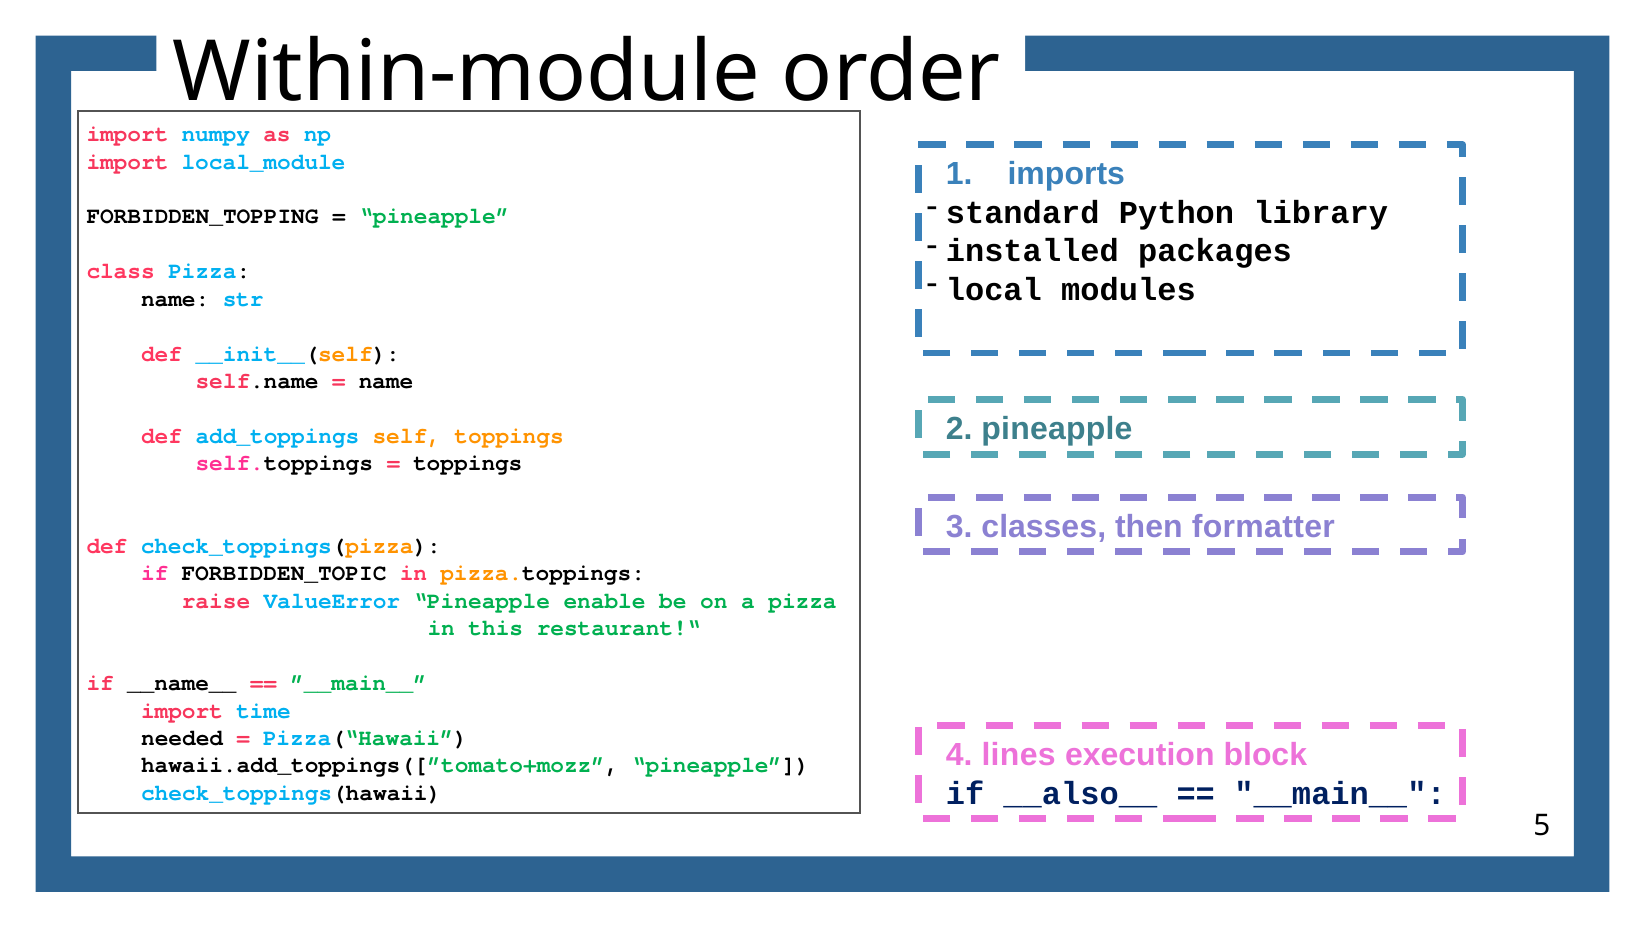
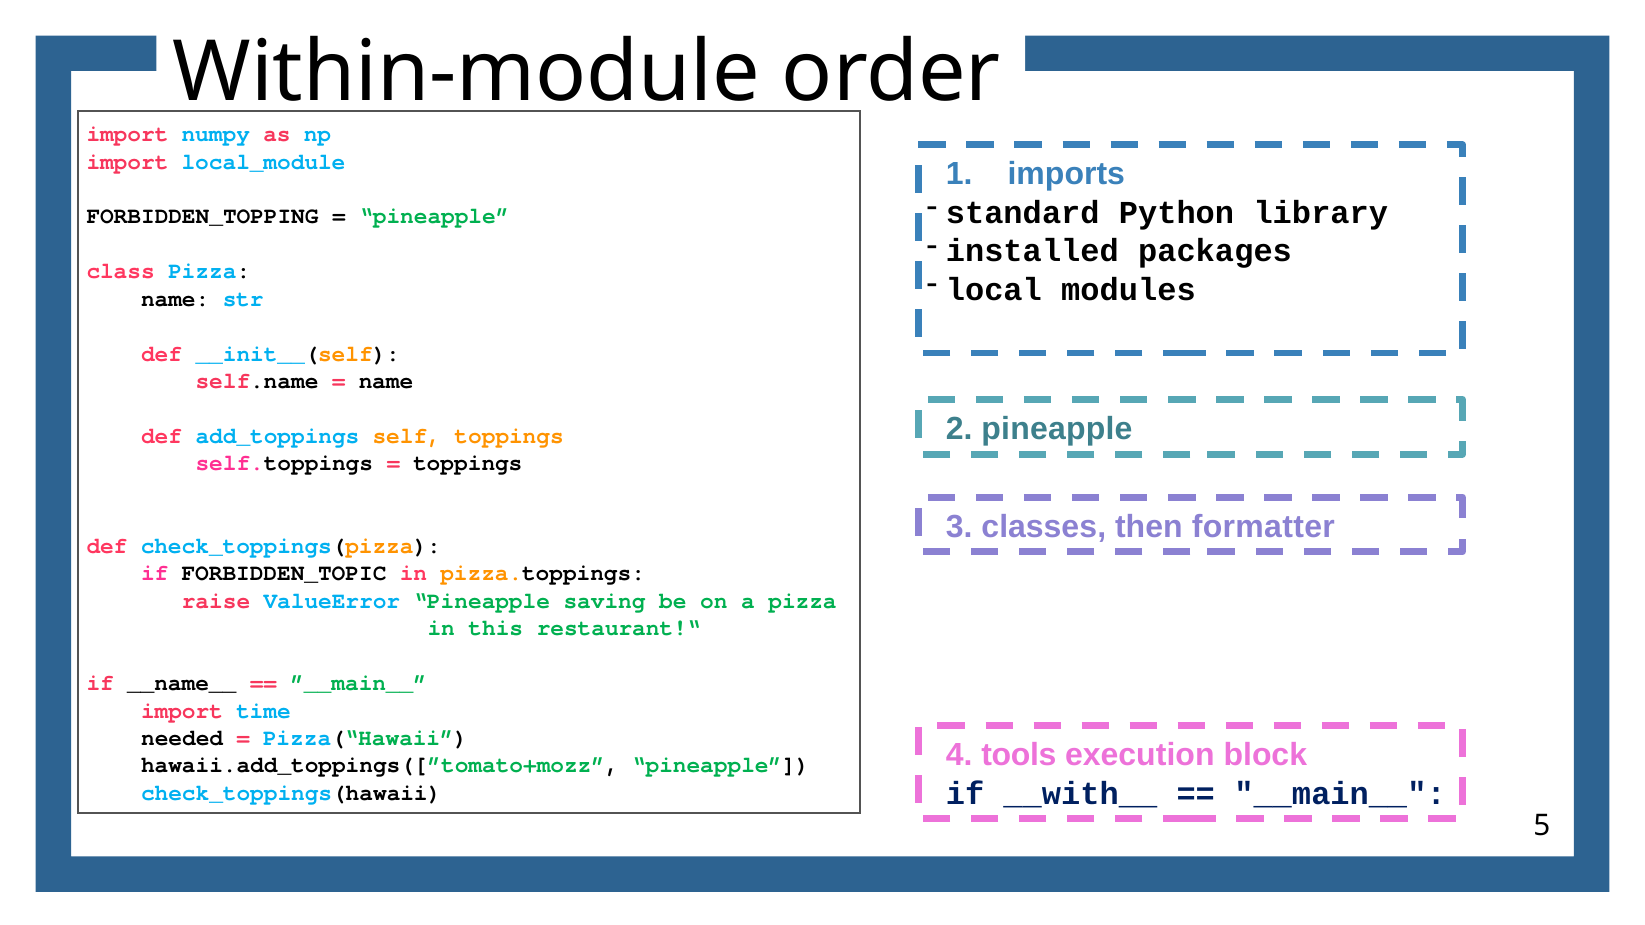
enable: enable -> saving
lines: lines -> tools
__also__: __also__ -> __with__
